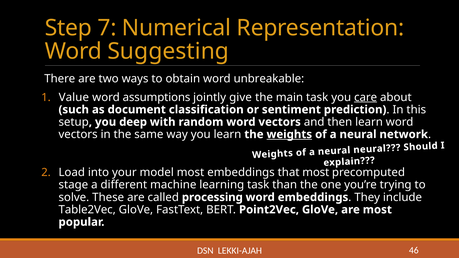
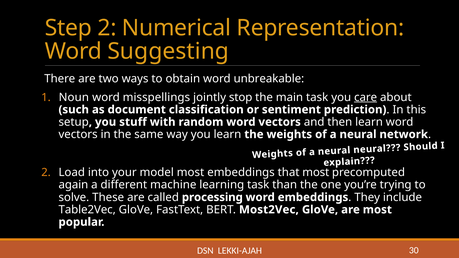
Step 7: 7 -> 2
Value: Value -> Noun
assumptions: assumptions -> misspellings
give: give -> stop
deep: deep -> stuff
weights at (289, 134) underline: present -> none
stage: stage -> again
Point2Vec: Point2Vec -> Most2Vec
46: 46 -> 30
